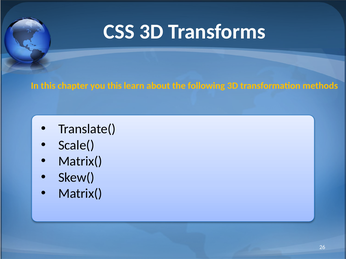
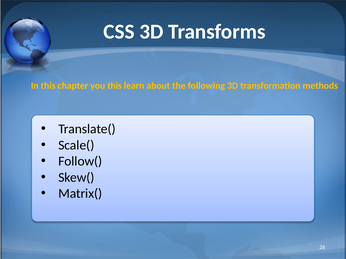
Matrix( at (80, 162): Matrix( -> Follow(
